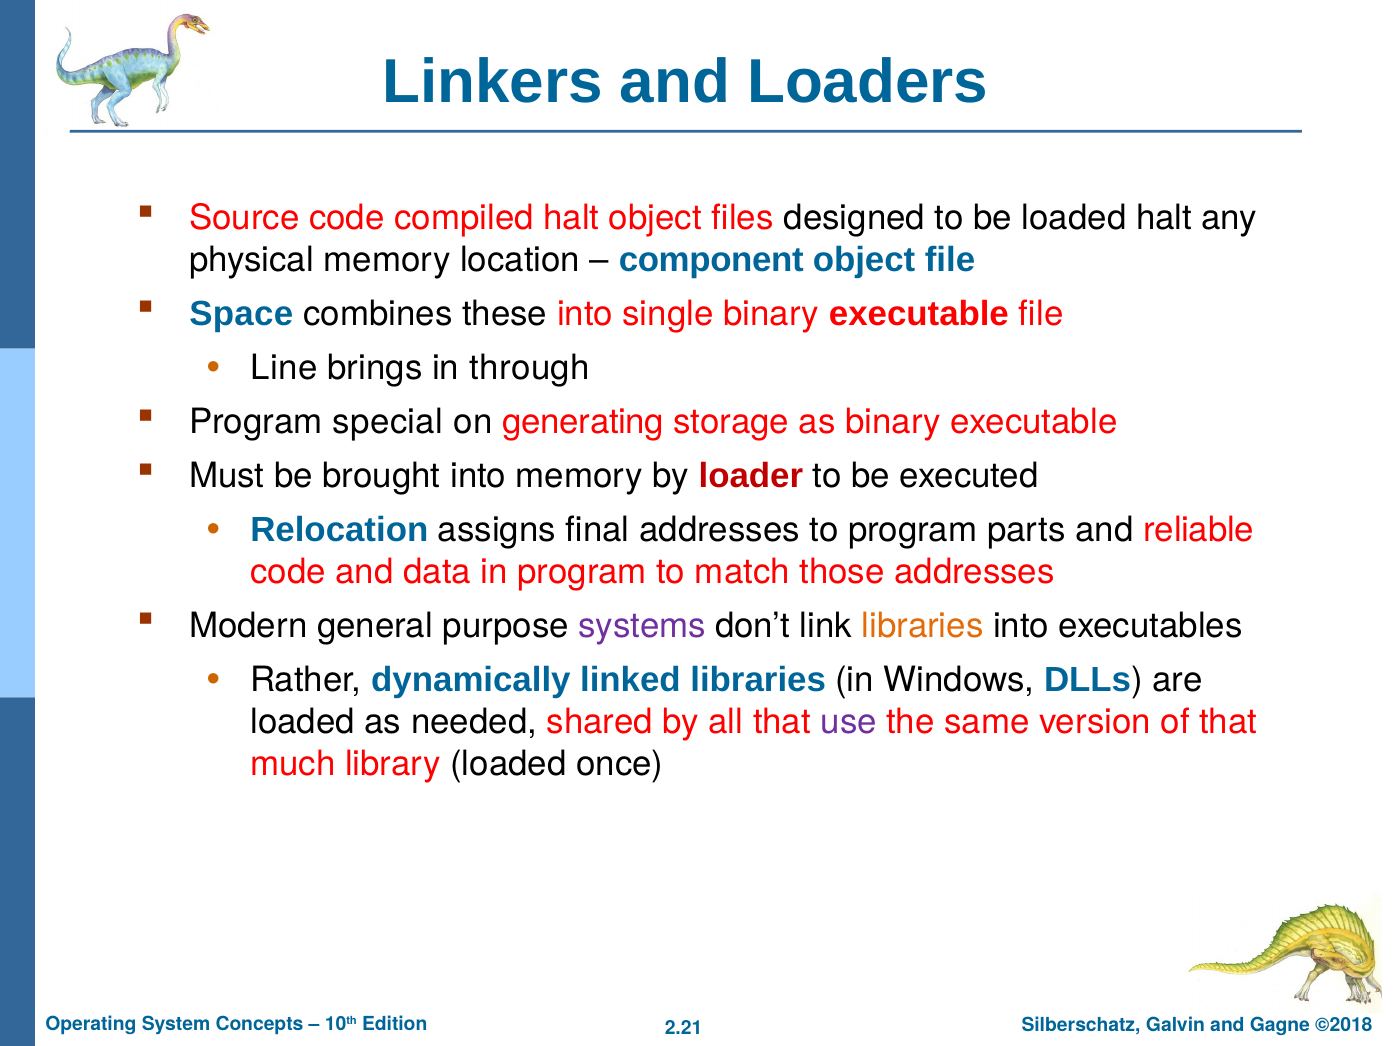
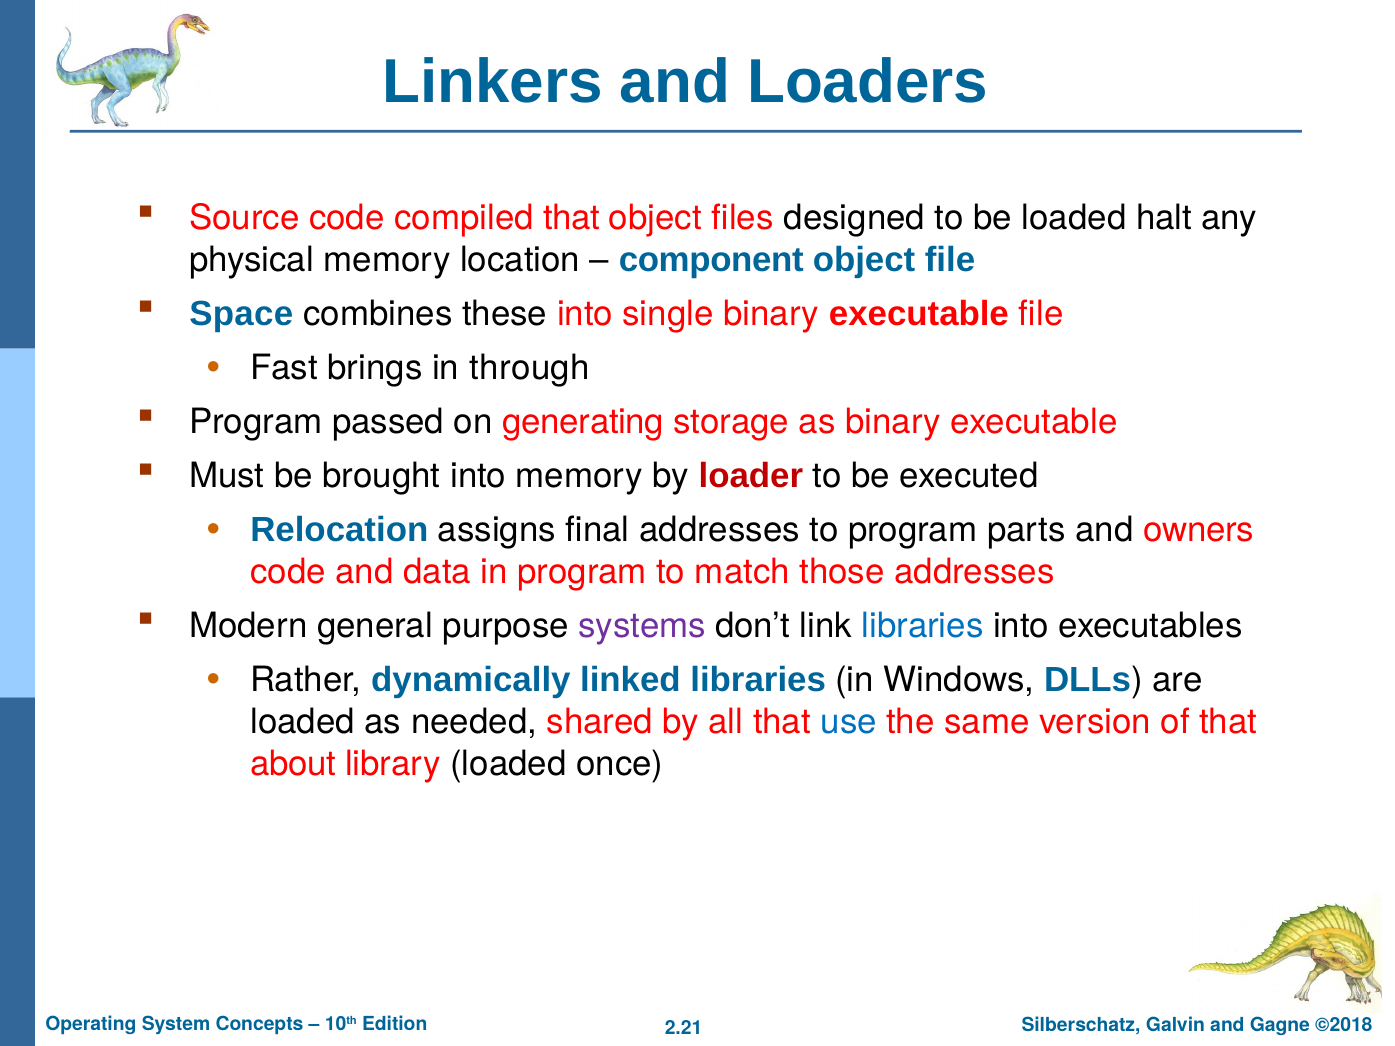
compiled halt: halt -> that
Line: Line -> Fast
special: special -> passed
reliable: reliable -> owners
libraries at (923, 626) colour: orange -> blue
use colour: purple -> blue
much: much -> about
